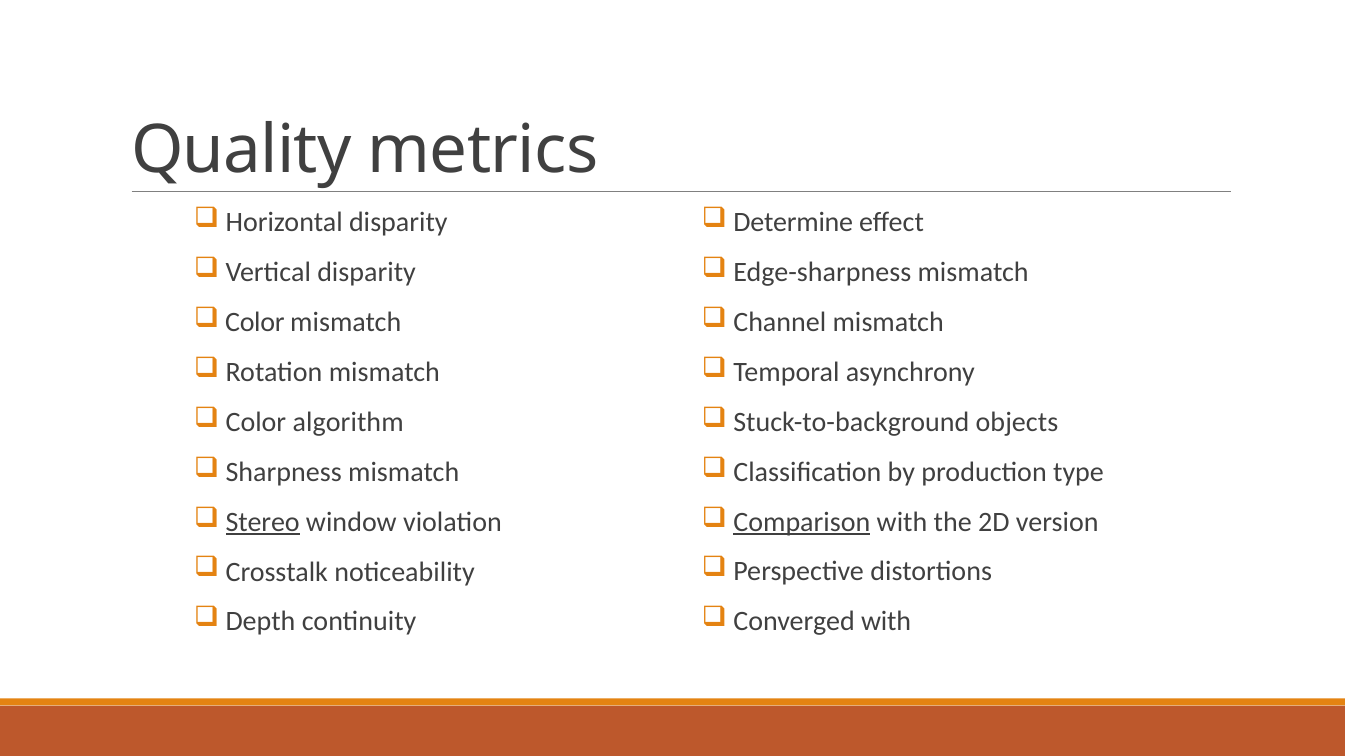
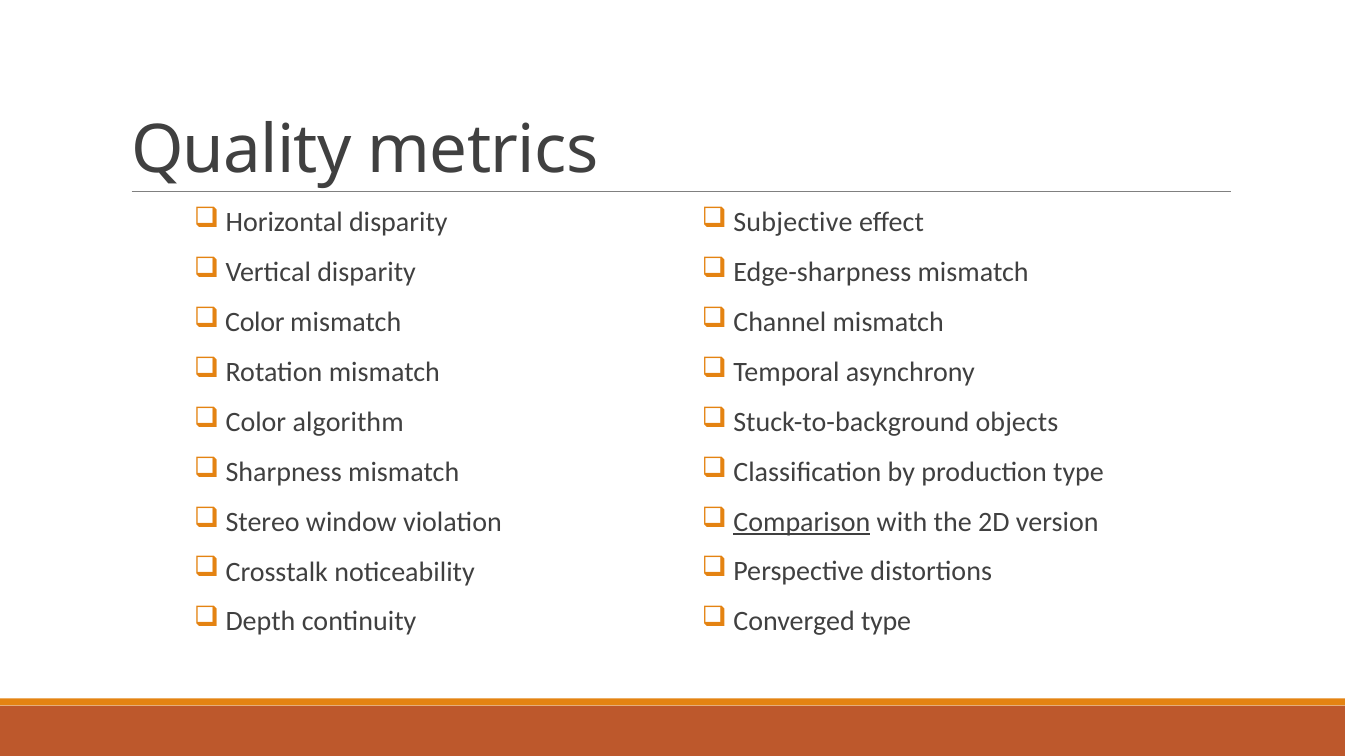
Determine: Determine -> Subjective
Stereo underline: present -> none
Converged with: with -> type
